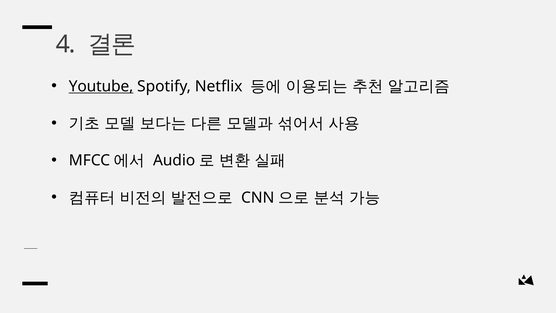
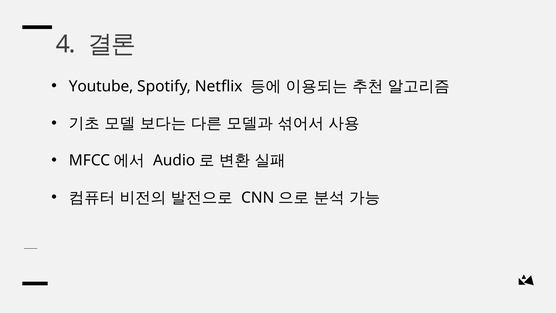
Youtube underline: present -> none
